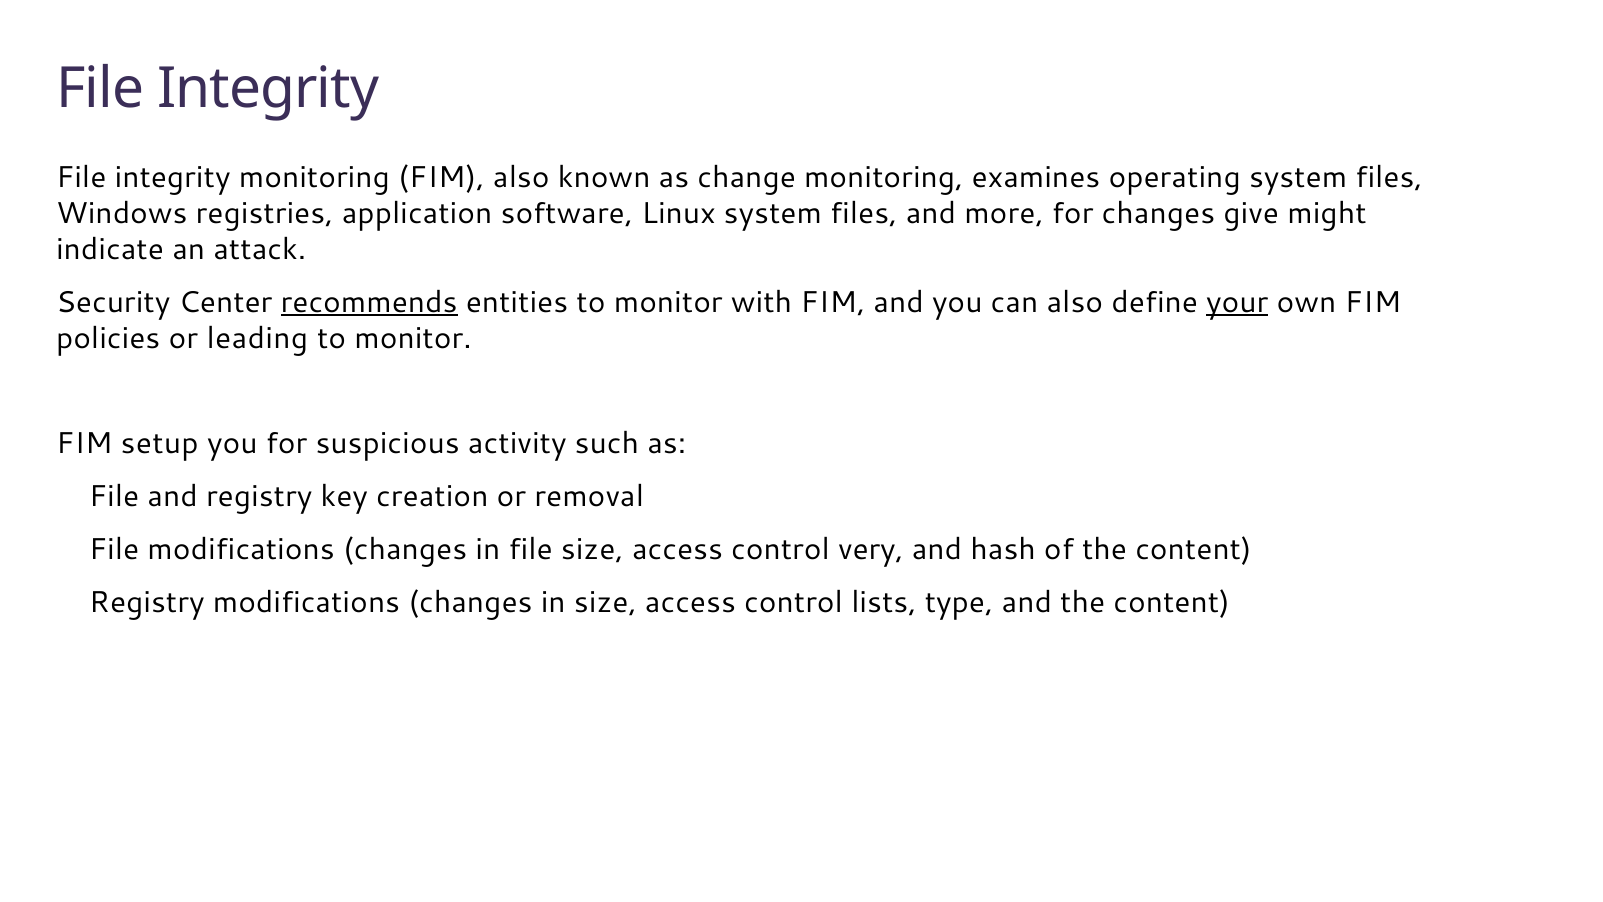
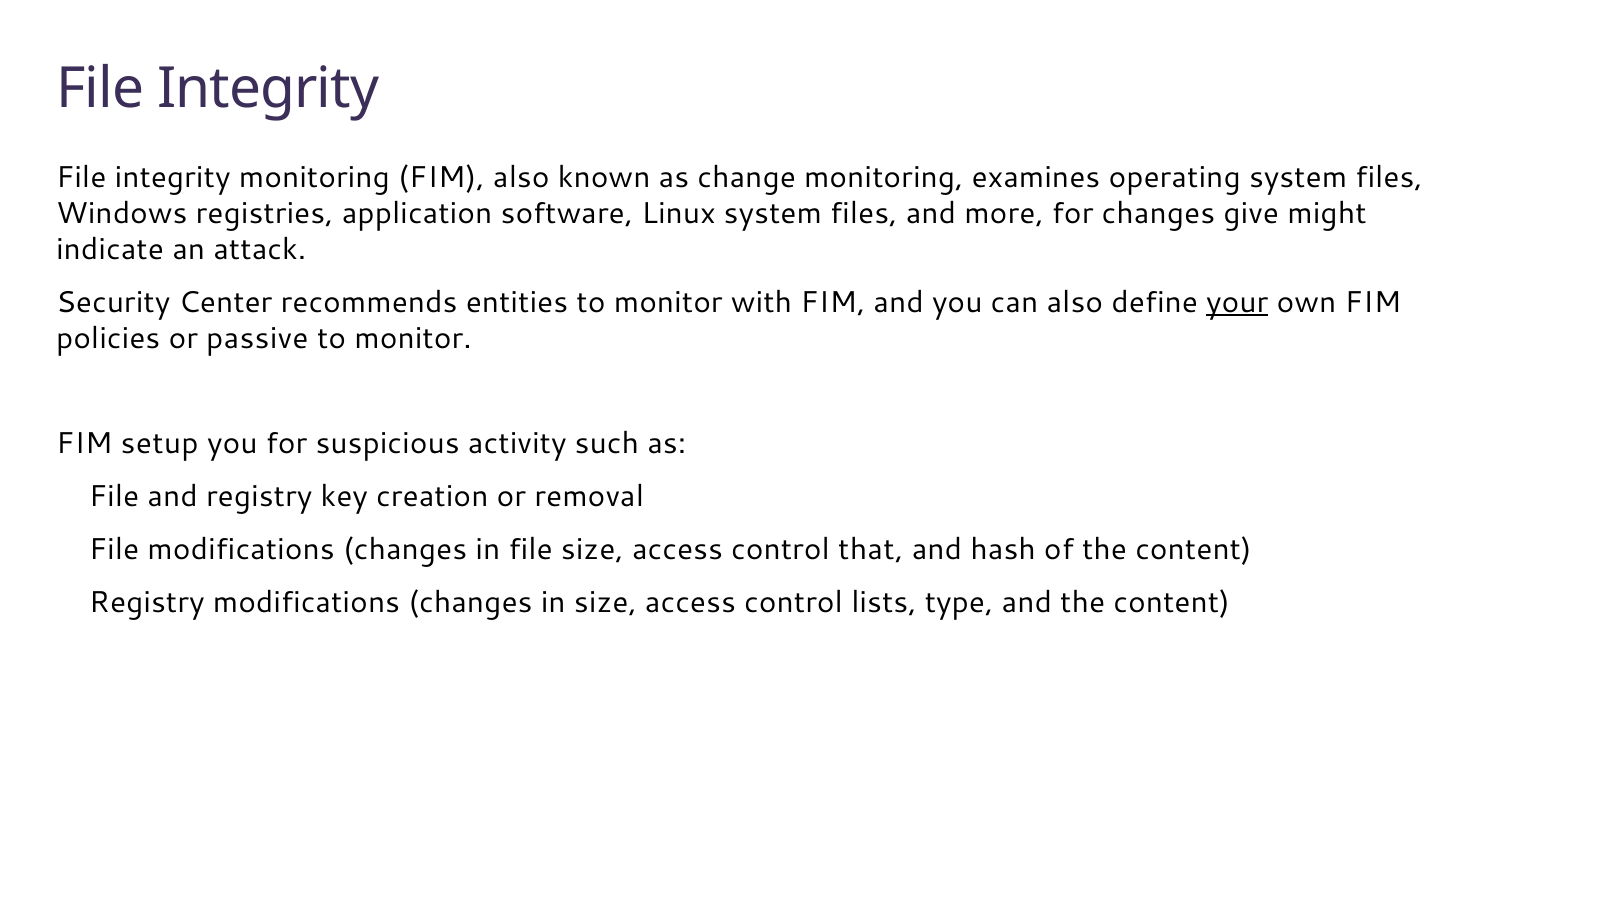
recommends underline: present -> none
leading: leading -> passive
very: very -> that
